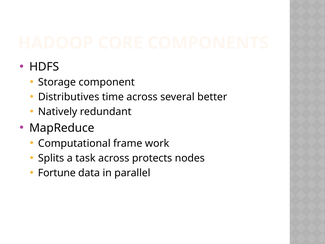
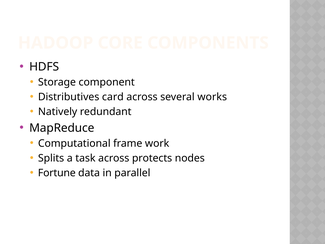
time: time -> card
better: better -> works
